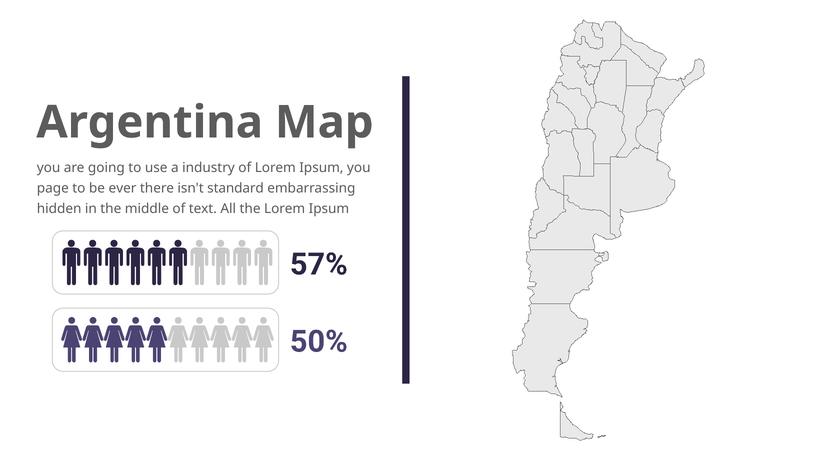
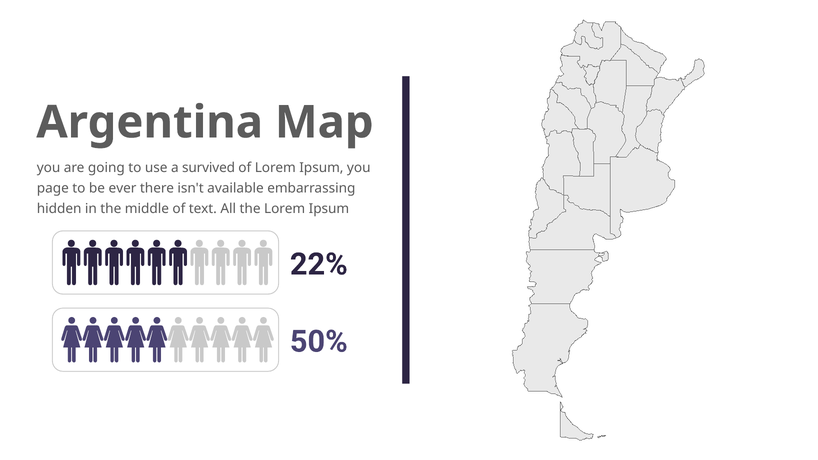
industry: industry -> survived
standard: standard -> available
57%: 57% -> 22%
